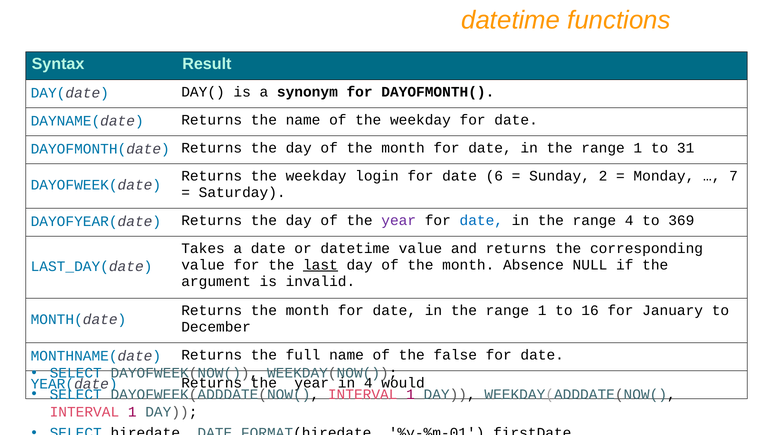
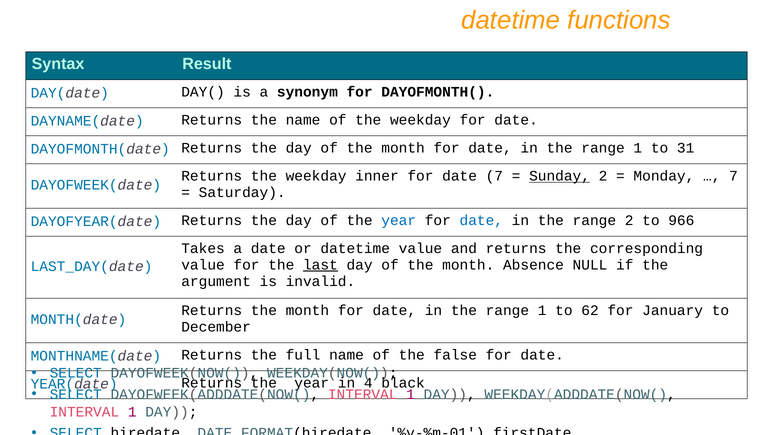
login: login -> inner
date 6: 6 -> 7
Sunday underline: none -> present
year at (399, 220) colour: purple -> blue
range 4: 4 -> 2
369: 369 -> 966
16: 16 -> 62
would: would -> black
